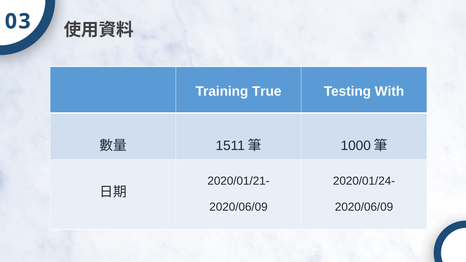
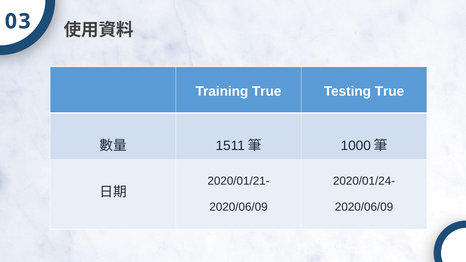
Testing With: With -> True
